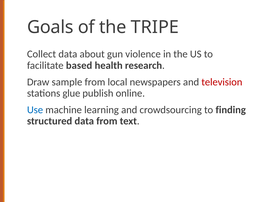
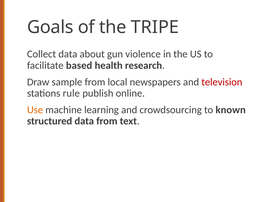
glue: glue -> rule
Use colour: blue -> orange
finding: finding -> known
